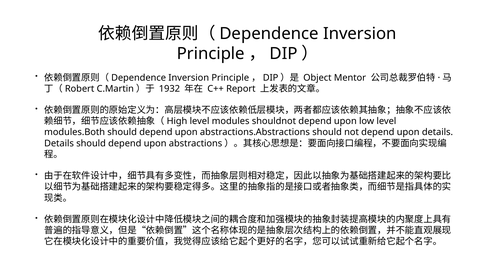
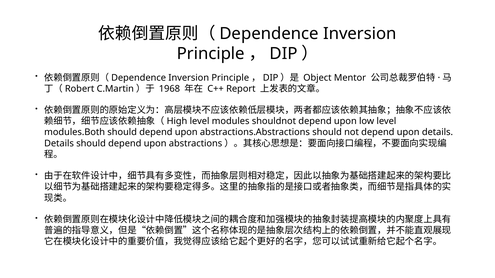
1932: 1932 -> 1968
